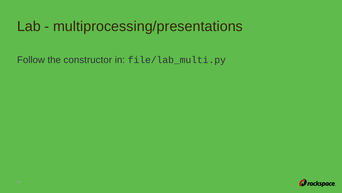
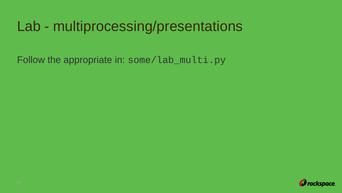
constructor: constructor -> appropriate
file/lab_multi.py: file/lab_multi.py -> some/lab_multi.py
